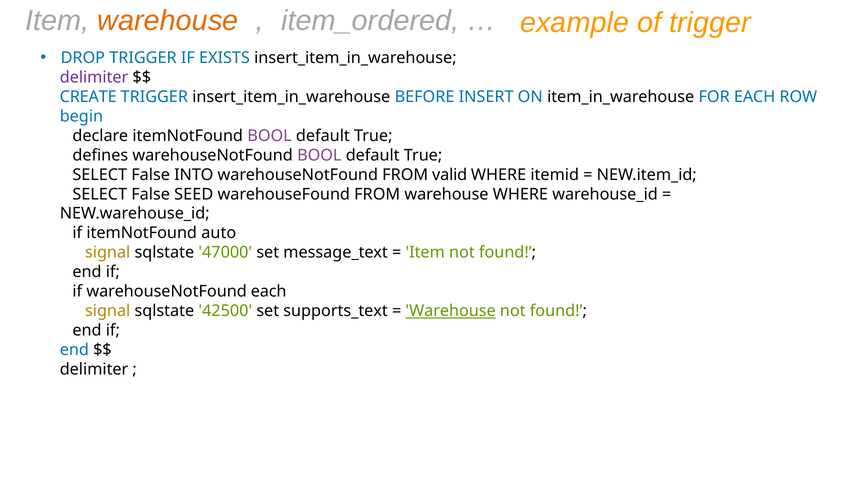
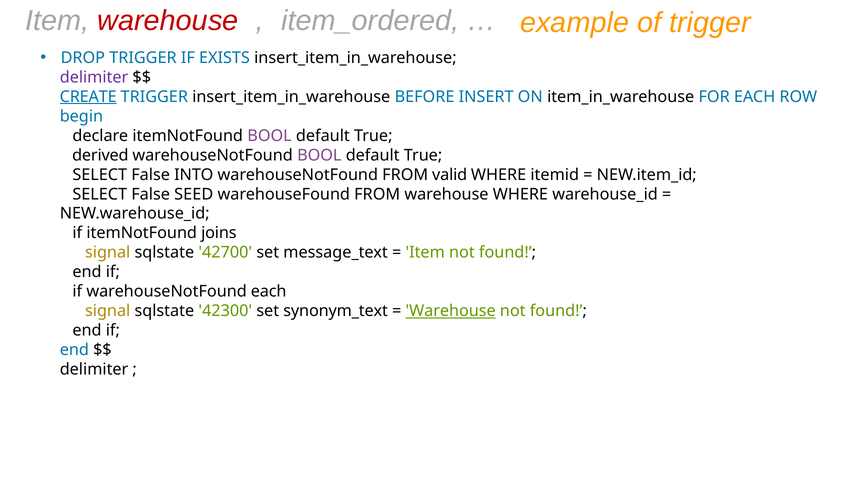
warehouse at (168, 21) colour: orange -> red
CREATE underline: none -> present
defines: defines -> derived
auto: auto -> joins
47000: 47000 -> 42700
42500: 42500 -> 42300
supports_text: supports_text -> synonym_text
